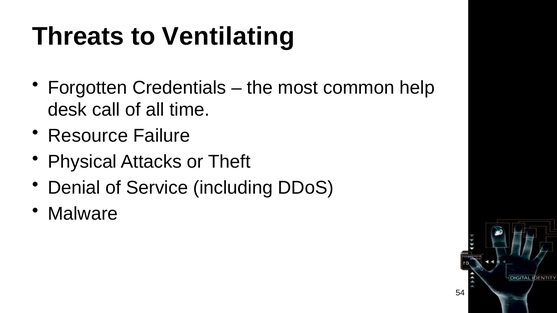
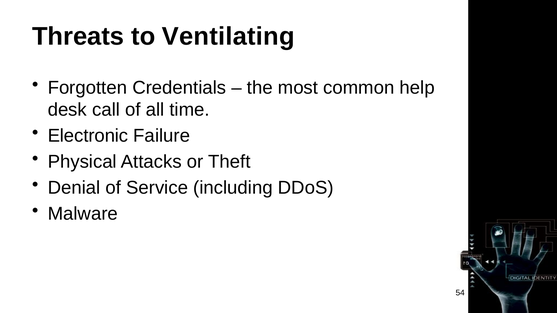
Resource: Resource -> Electronic
